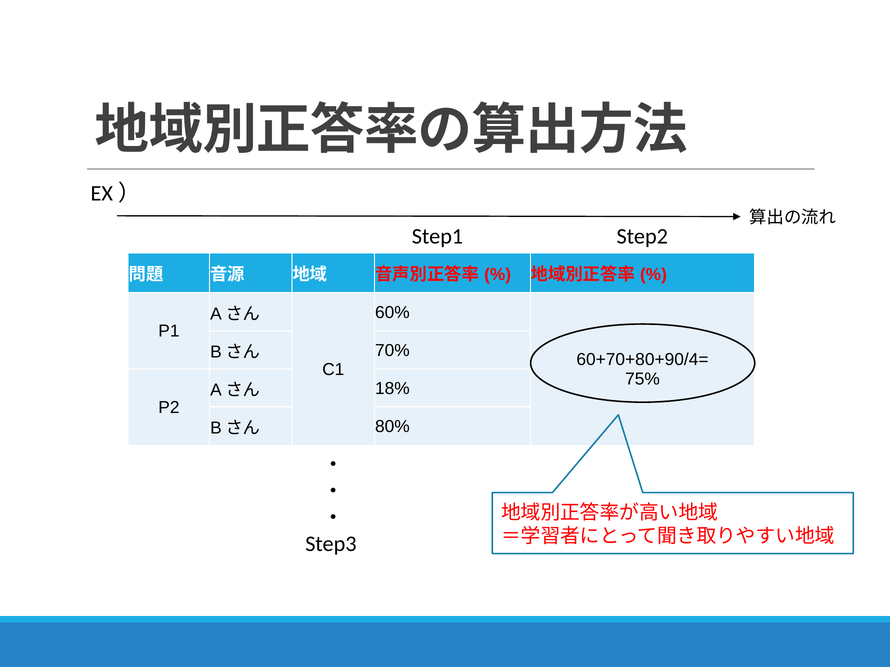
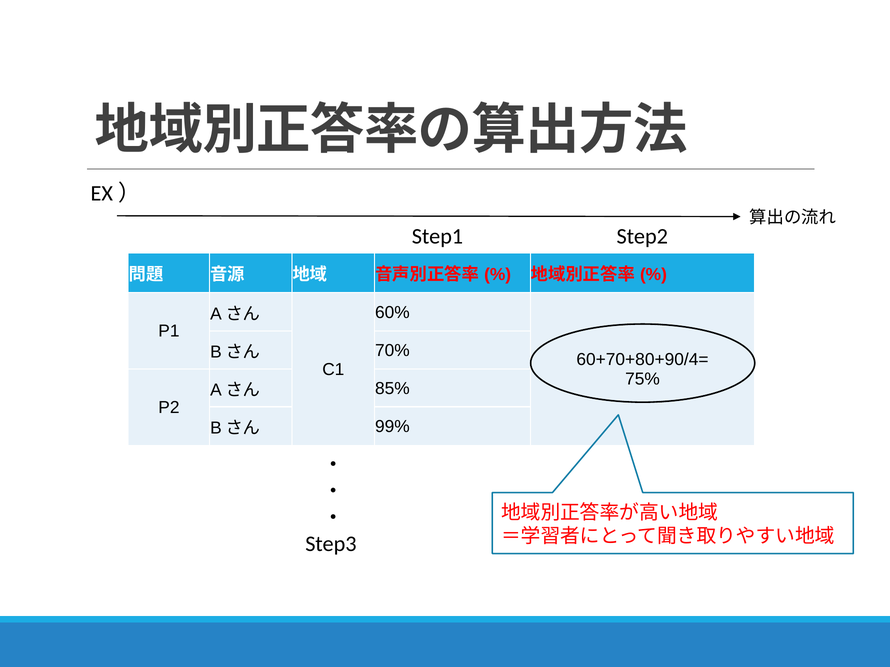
18%: 18% -> 85%
80%: 80% -> 99%
